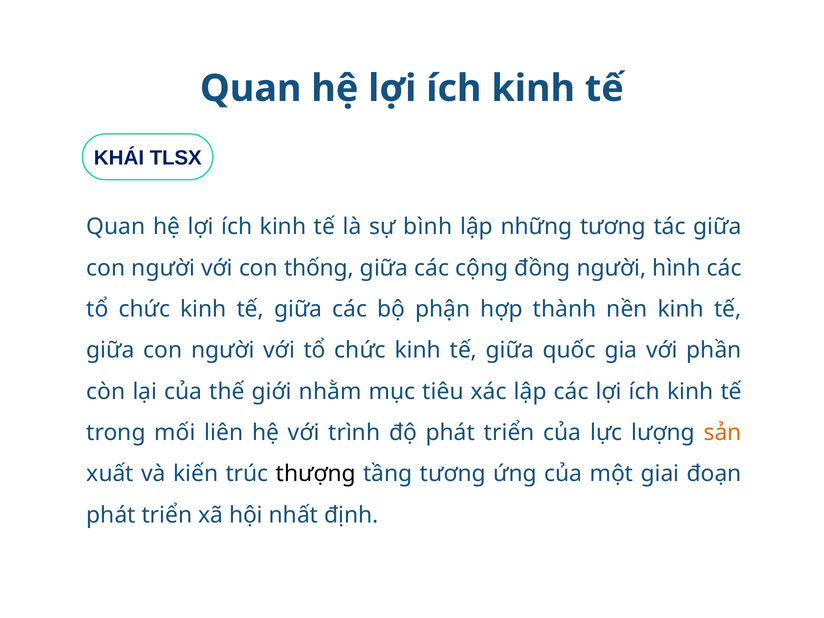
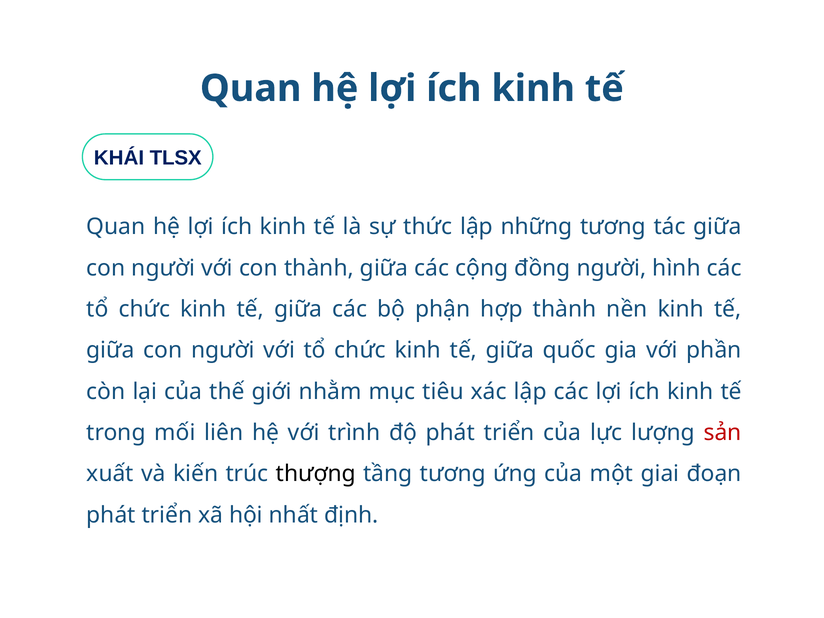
bình: bình -> thức
con thống: thống -> thành
sản colour: orange -> red
